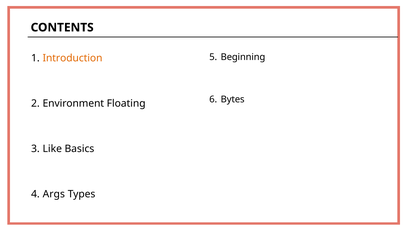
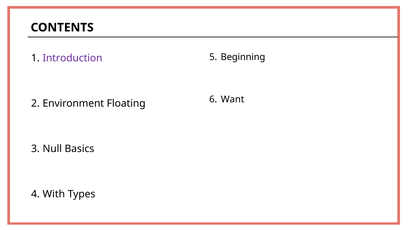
Introduction colour: orange -> purple
Bytes: Bytes -> Want
Like: Like -> Null
Args: Args -> With
